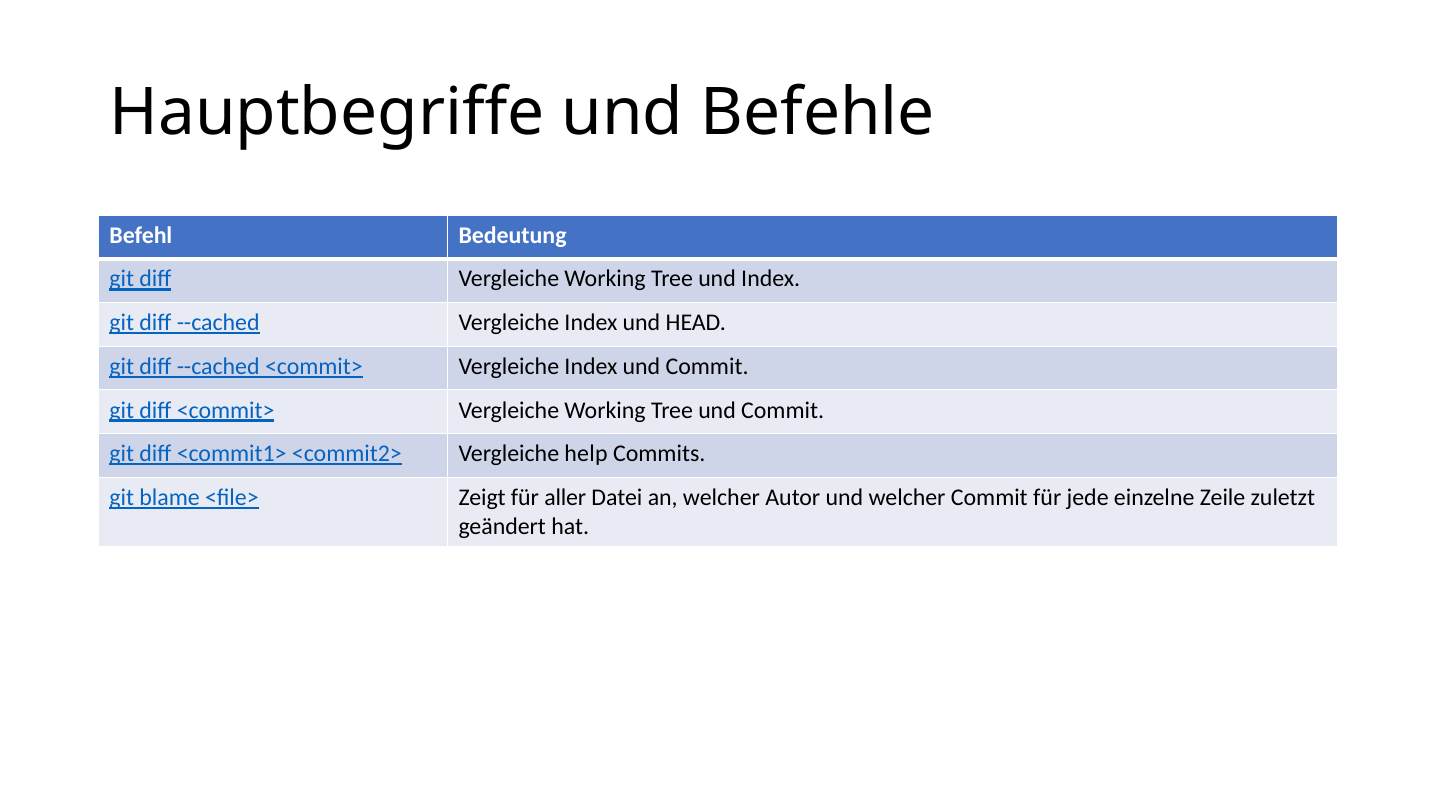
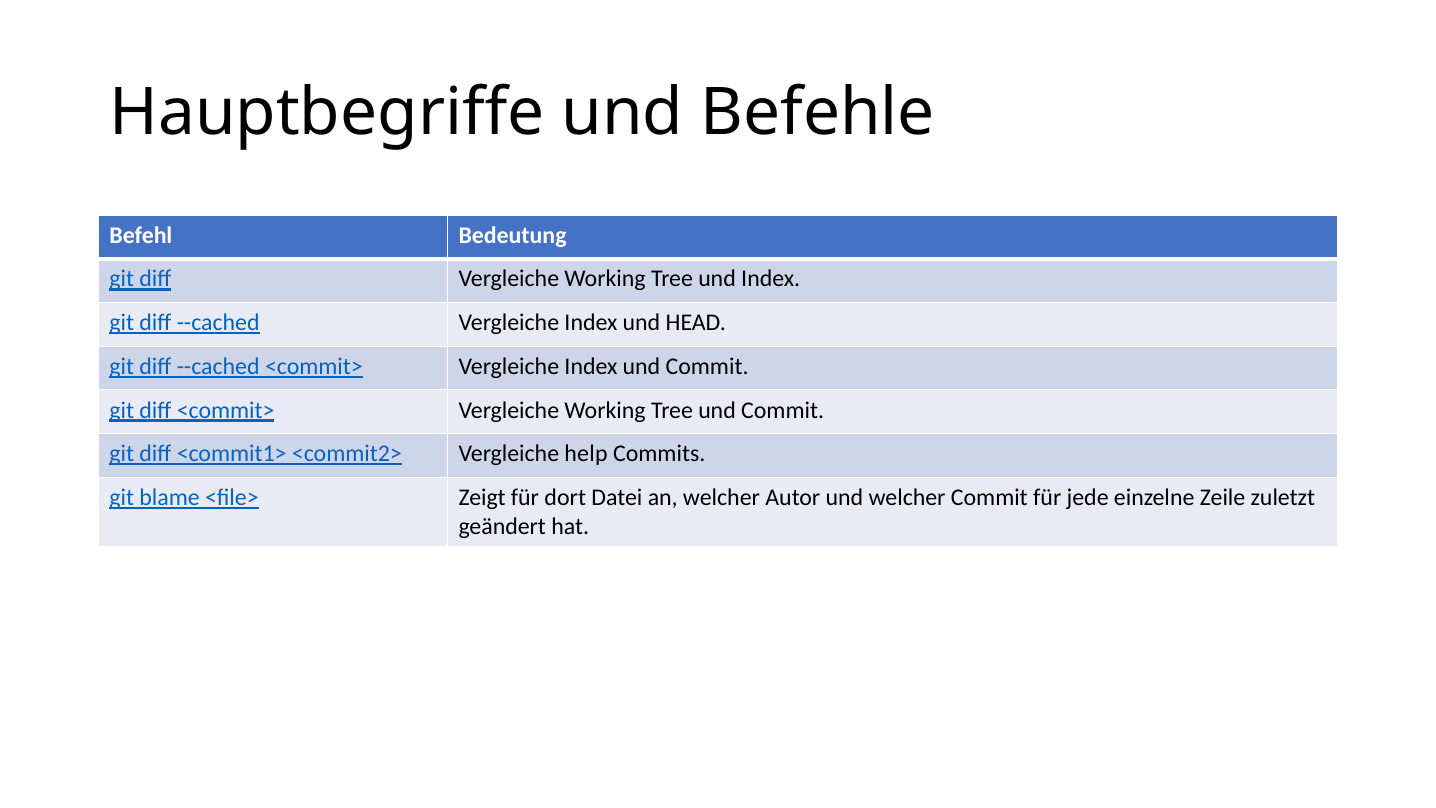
aller: aller -> dort
